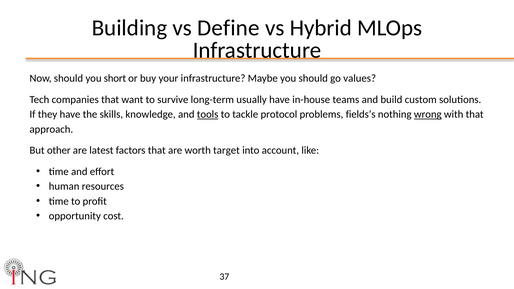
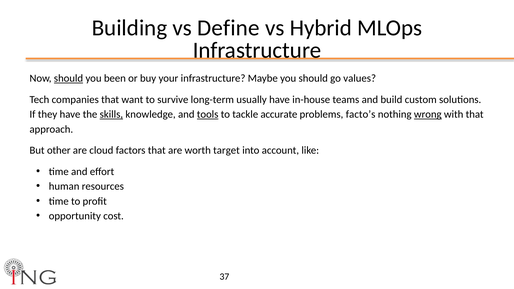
should at (68, 78) underline: none -> present
short: short -> been
skills underline: none -> present
protocol: protocol -> accurate
fields’s: fields’s -> facto’s
latest: latest -> cloud
